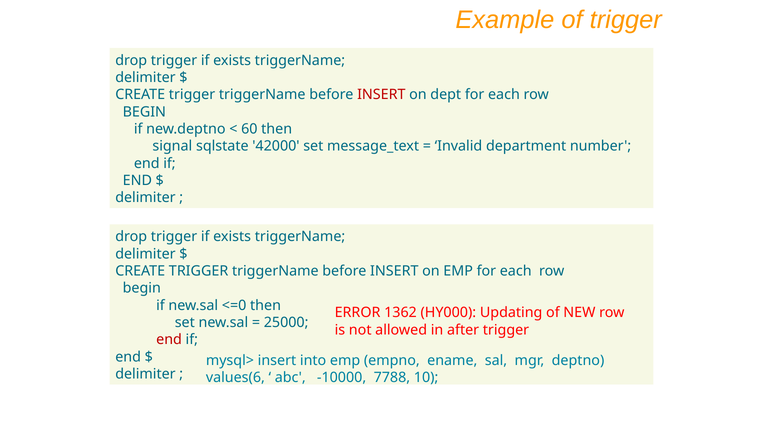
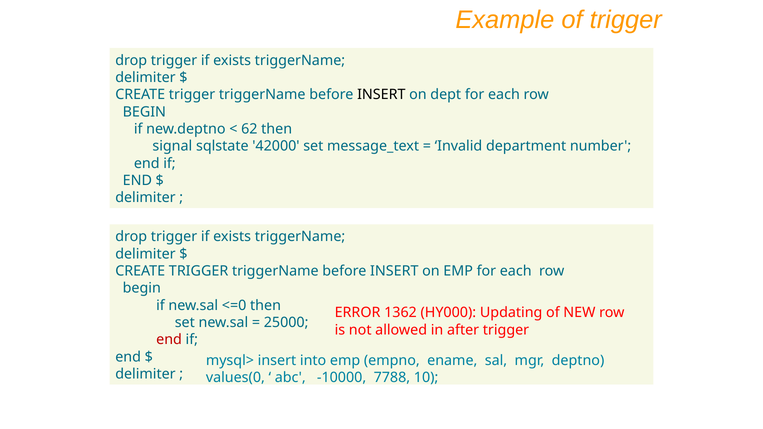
INSERT at (381, 95) colour: red -> black
60: 60 -> 62
values(6: values(6 -> values(0
